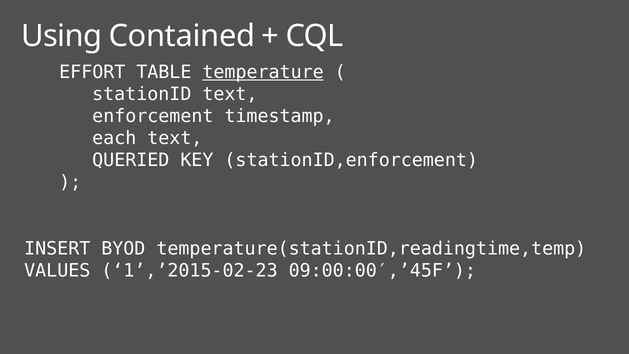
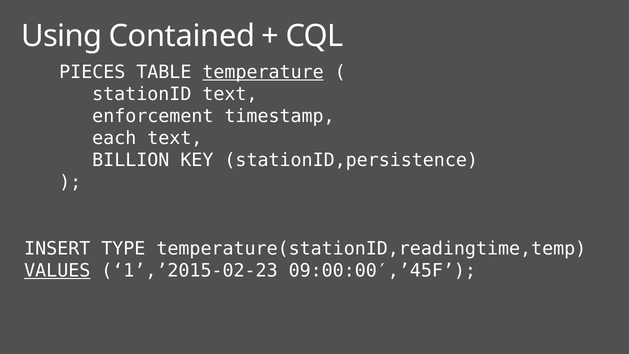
EFFORT: EFFORT -> PIECES
QUERIED: QUERIED -> BILLION
stationID,enforcement: stationID,enforcement -> stationID,persistence
BYOD: BYOD -> TYPE
VALUES underline: none -> present
